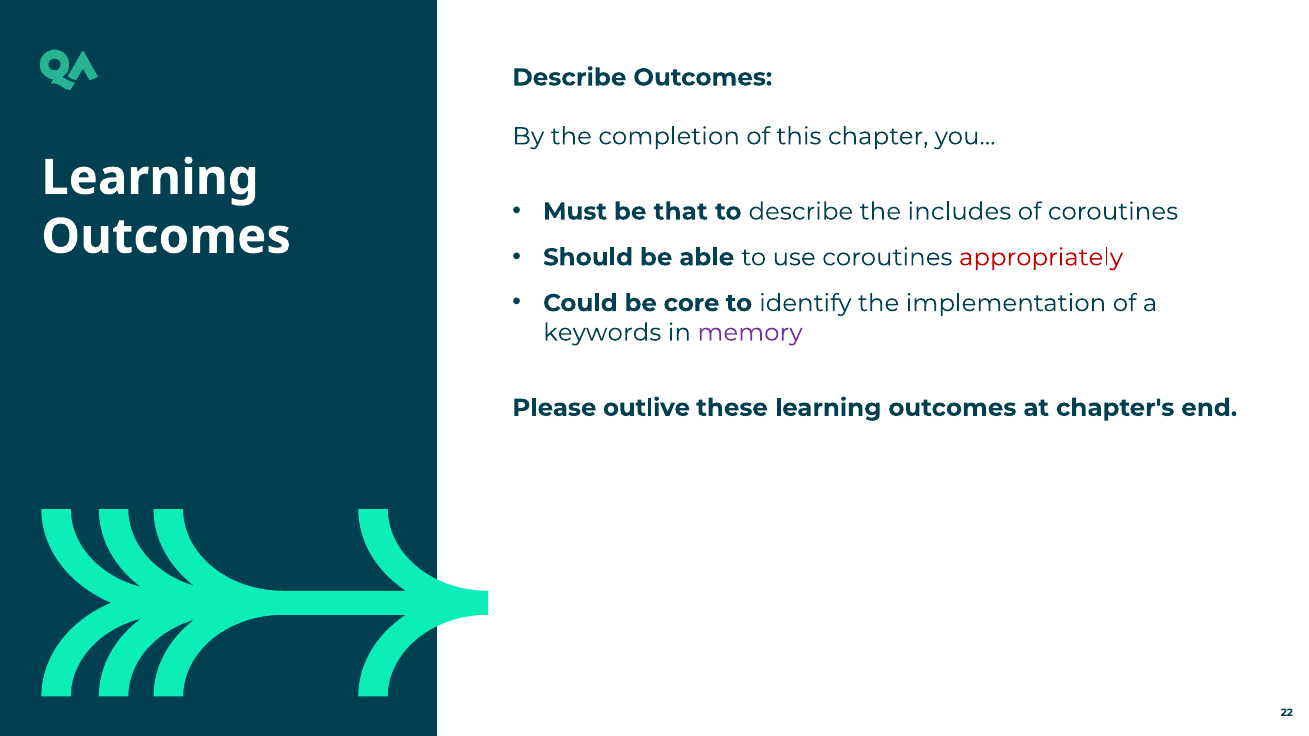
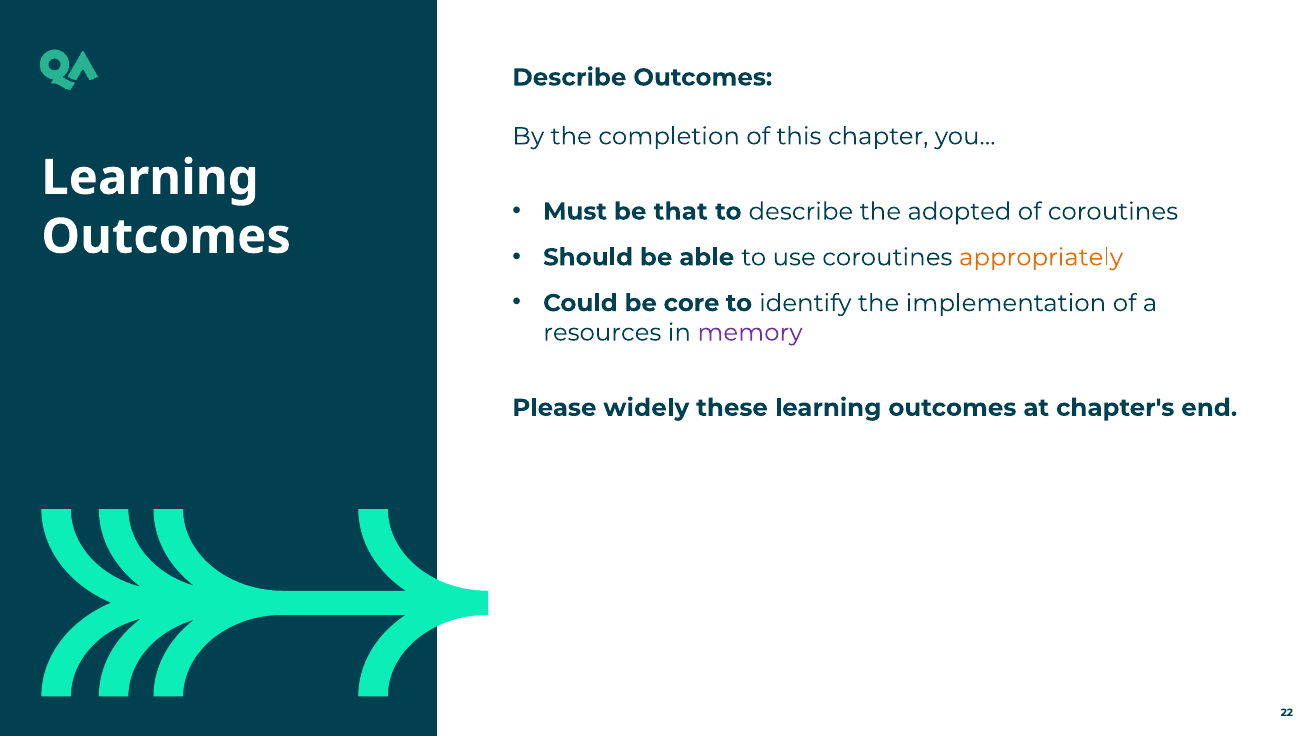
includes: includes -> adopted
appropriately colour: red -> orange
keywords: keywords -> resources
outlive: outlive -> widely
